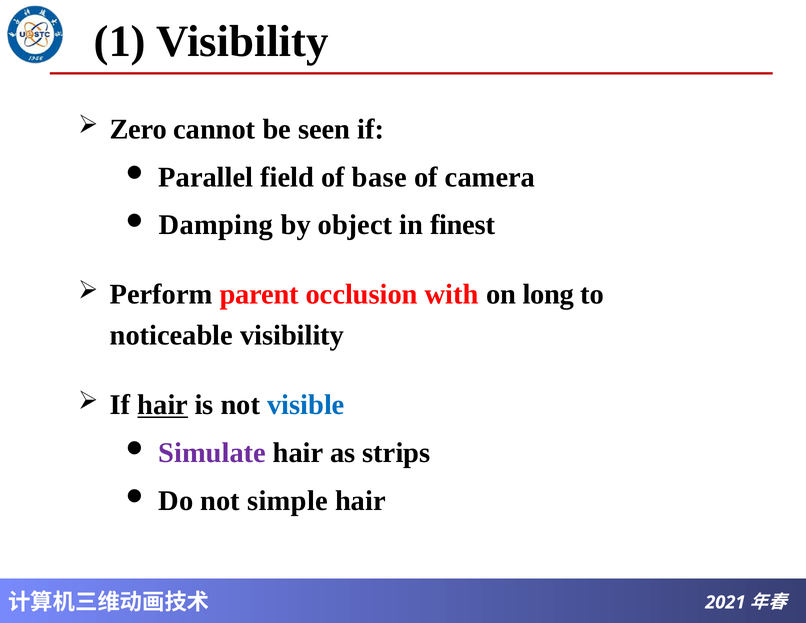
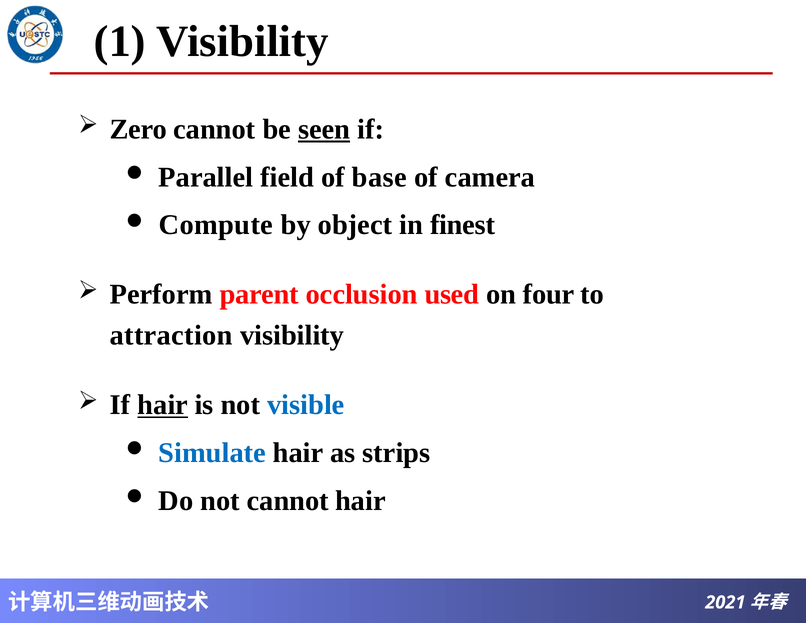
seen underline: none -> present
Damping: Damping -> Compute
with: with -> used
long: long -> four
noticeable: noticeable -> attraction
Simulate colour: purple -> blue
not simple: simple -> cannot
